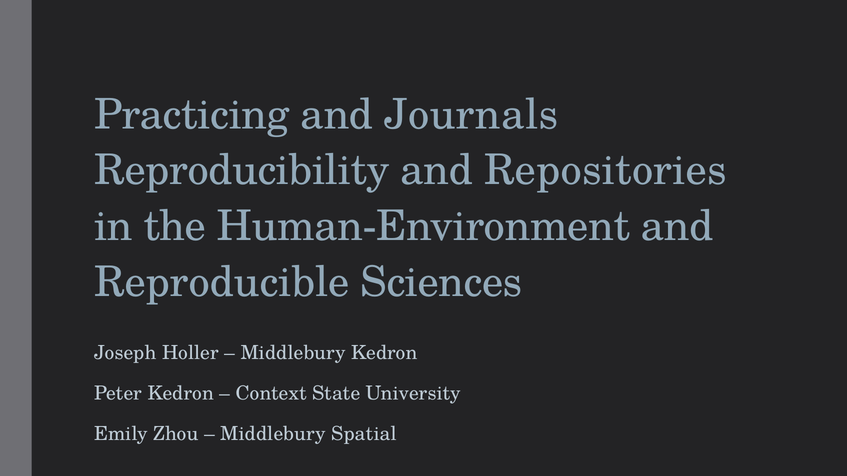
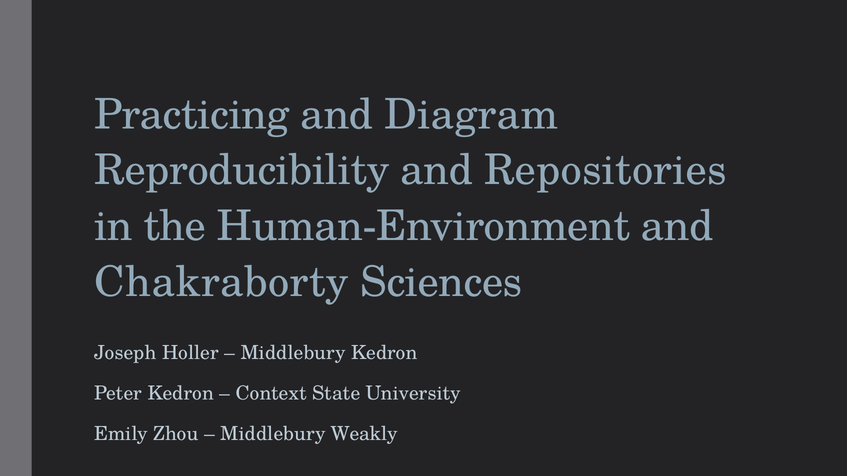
Journals: Journals -> Diagram
Reproducible: Reproducible -> Chakraborty
Spatial: Spatial -> Weakly
